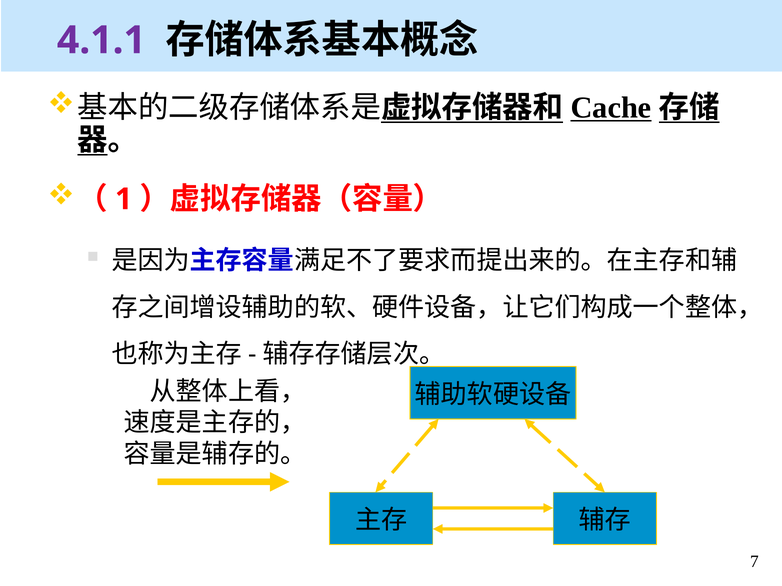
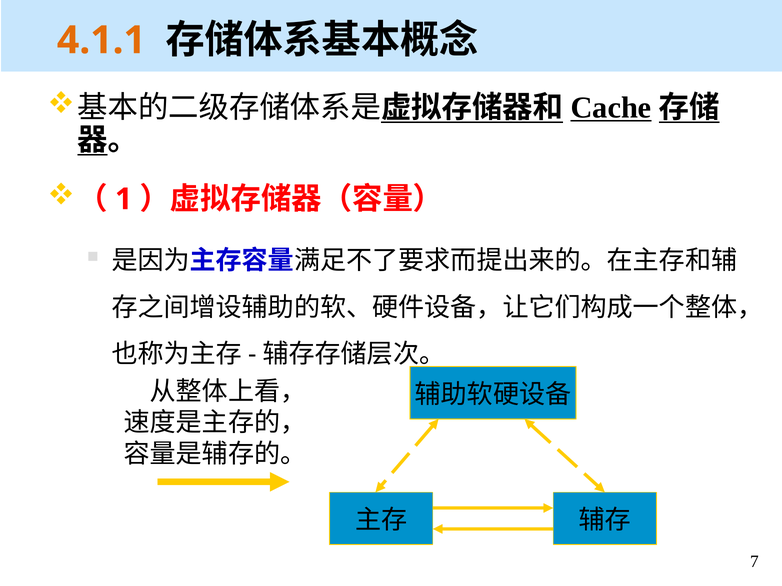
4.1.1 colour: purple -> orange
